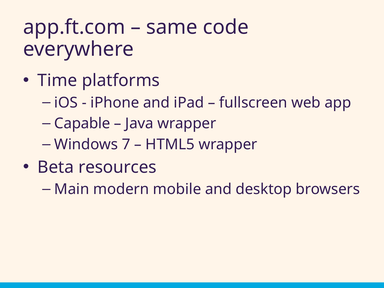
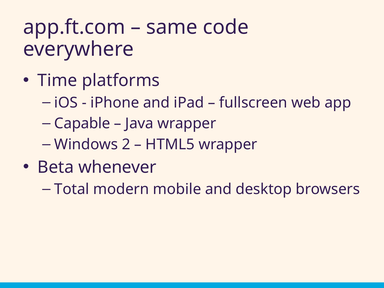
7: 7 -> 2
resources: resources -> whenever
Main: Main -> Total
